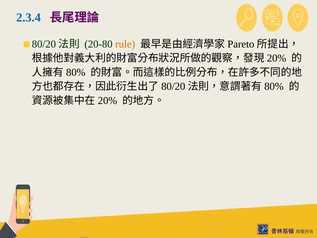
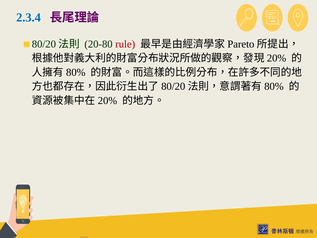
rule colour: orange -> red
